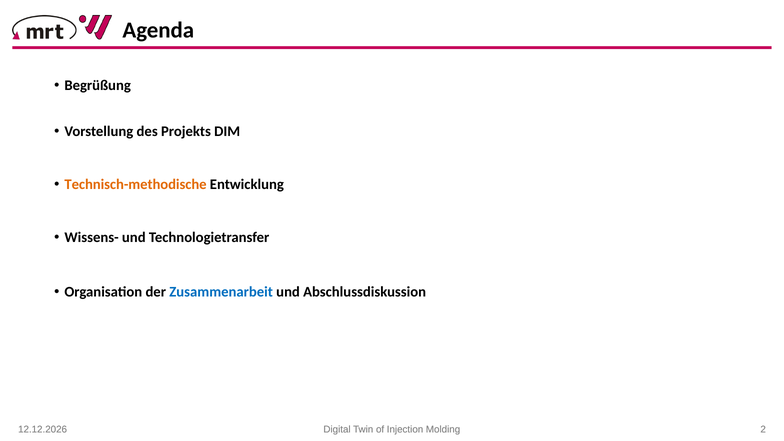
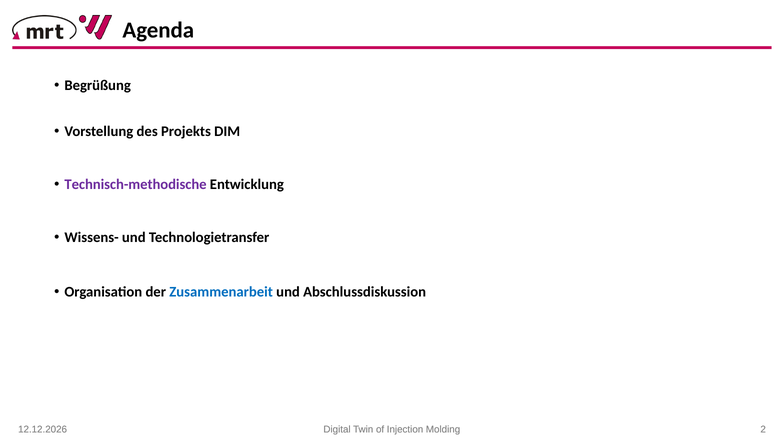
Technisch-methodische colour: orange -> purple
